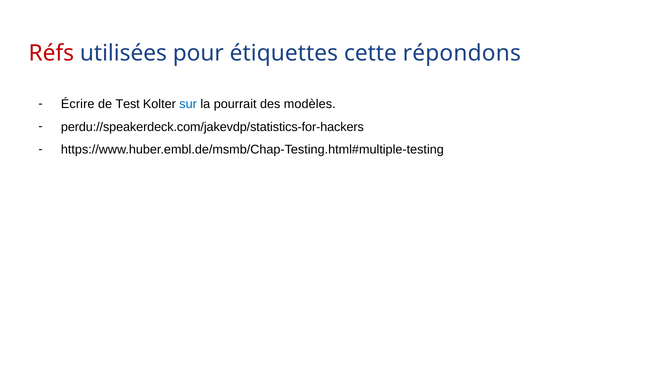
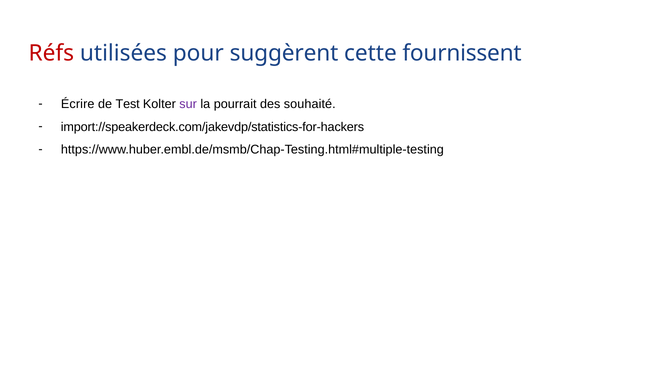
étiquettes: étiquettes -> suggèrent
répondons: répondons -> fournissent
sur colour: blue -> purple
modèles: modèles -> souhaité
perdu://speakerdeck.com/jakevdp/statistics-for-hackers: perdu://speakerdeck.com/jakevdp/statistics-for-hackers -> import://speakerdeck.com/jakevdp/statistics-for-hackers
